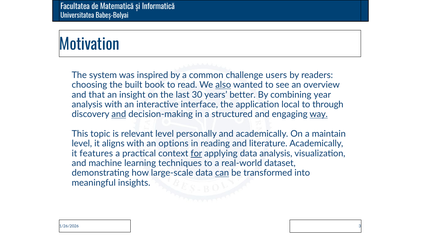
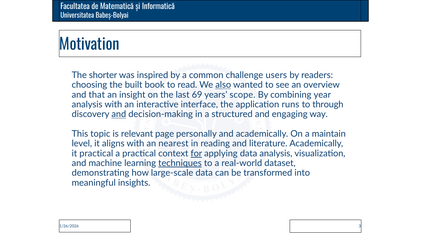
system: system -> shorter
30: 30 -> 69
better: better -> scope
local: local -> runs
way underline: present -> none
relevant level: level -> page
options: options -> nearest
it features: features -> practical
techniques underline: none -> present
can underline: present -> none
